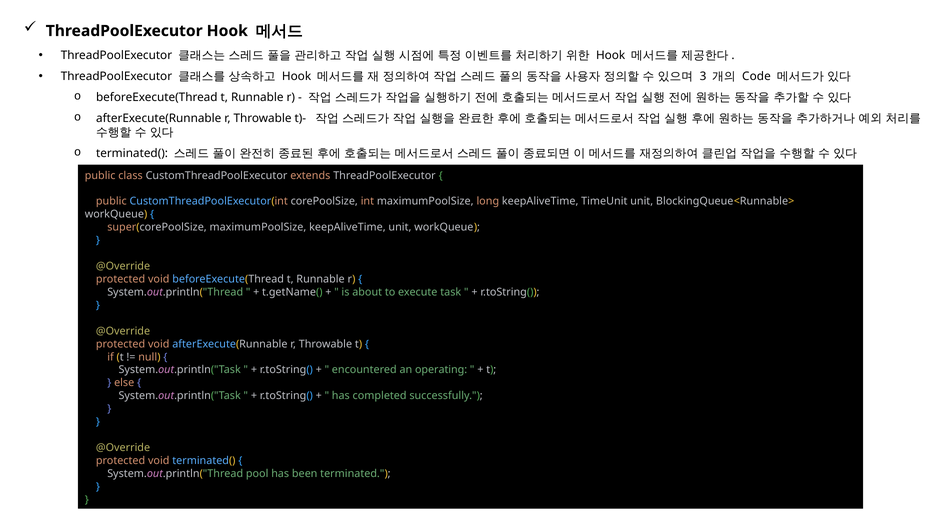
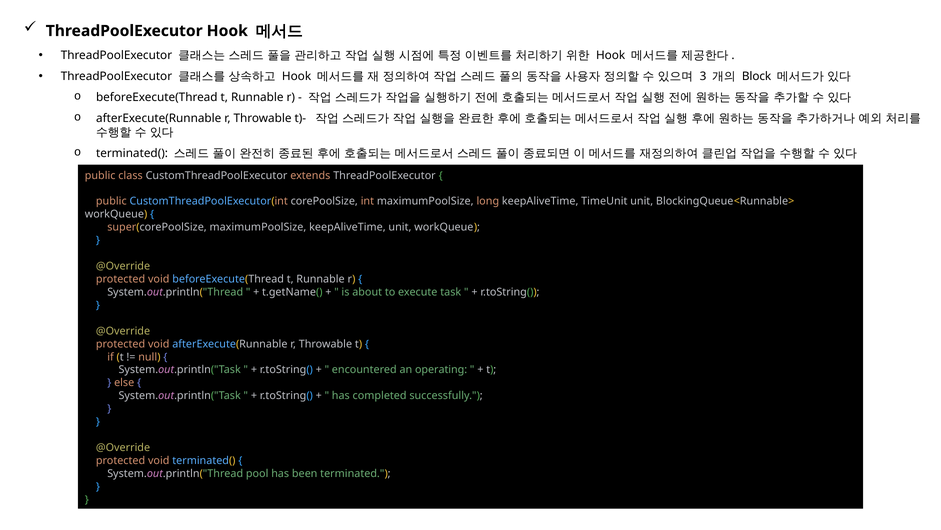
Code: Code -> Block
